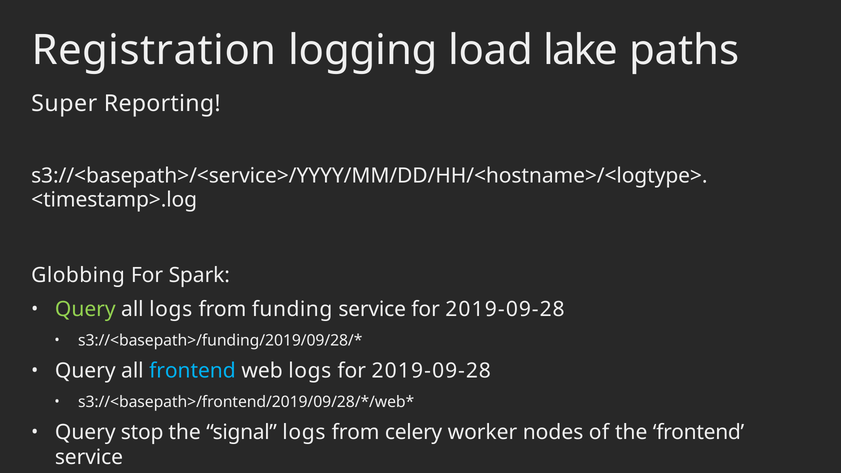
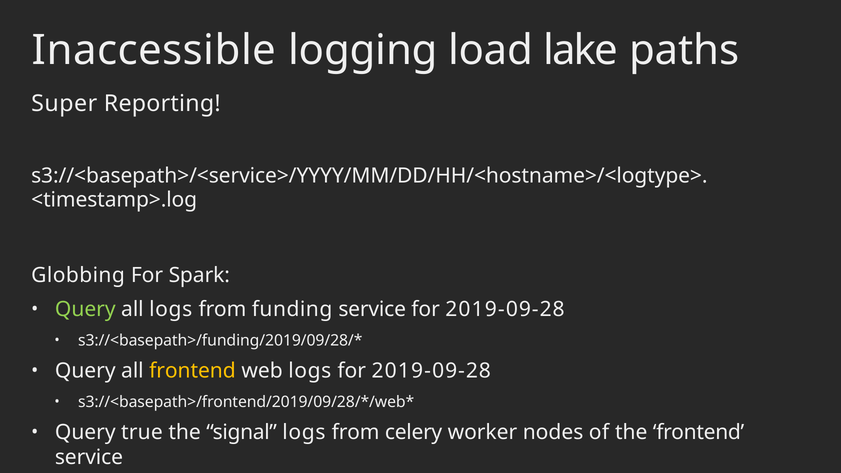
Registration: Registration -> Inaccessible
frontend at (192, 371) colour: light blue -> yellow
stop: stop -> true
